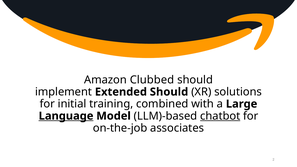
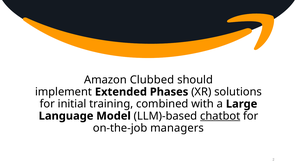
Extended Should: Should -> Phases
Language underline: present -> none
associates: associates -> managers
